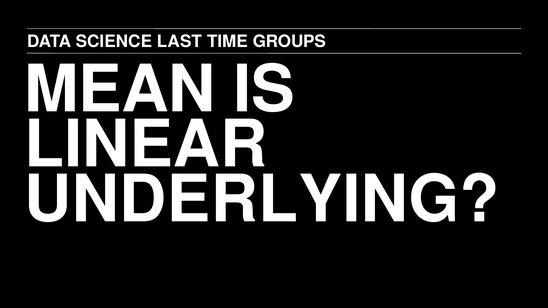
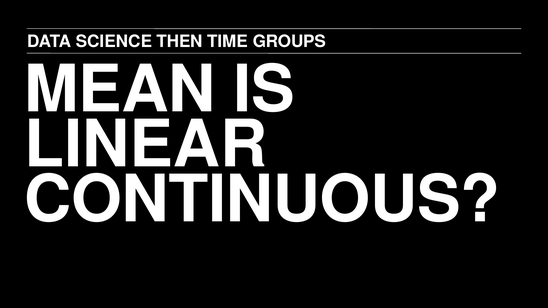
LAST: LAST -> THEN
UNDERLYING: UNDERLYING -> CONTINUOUS
